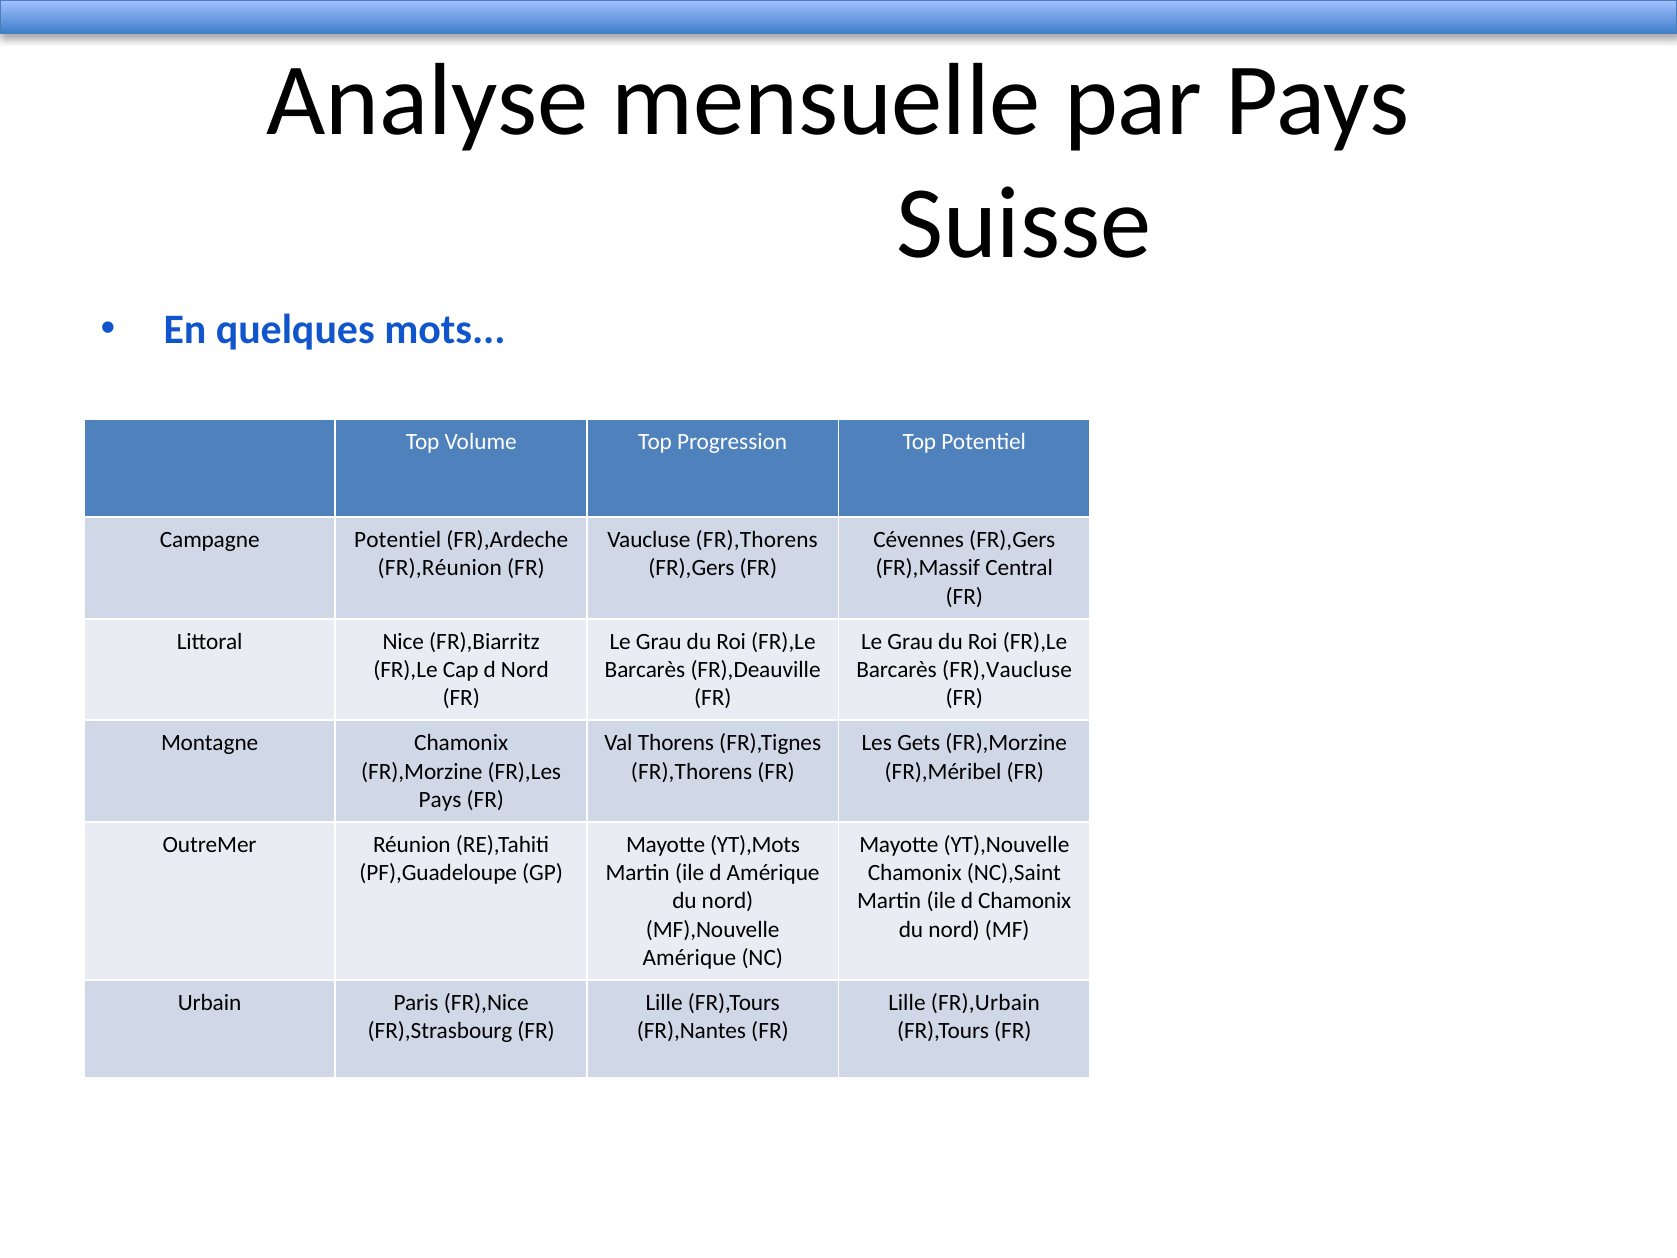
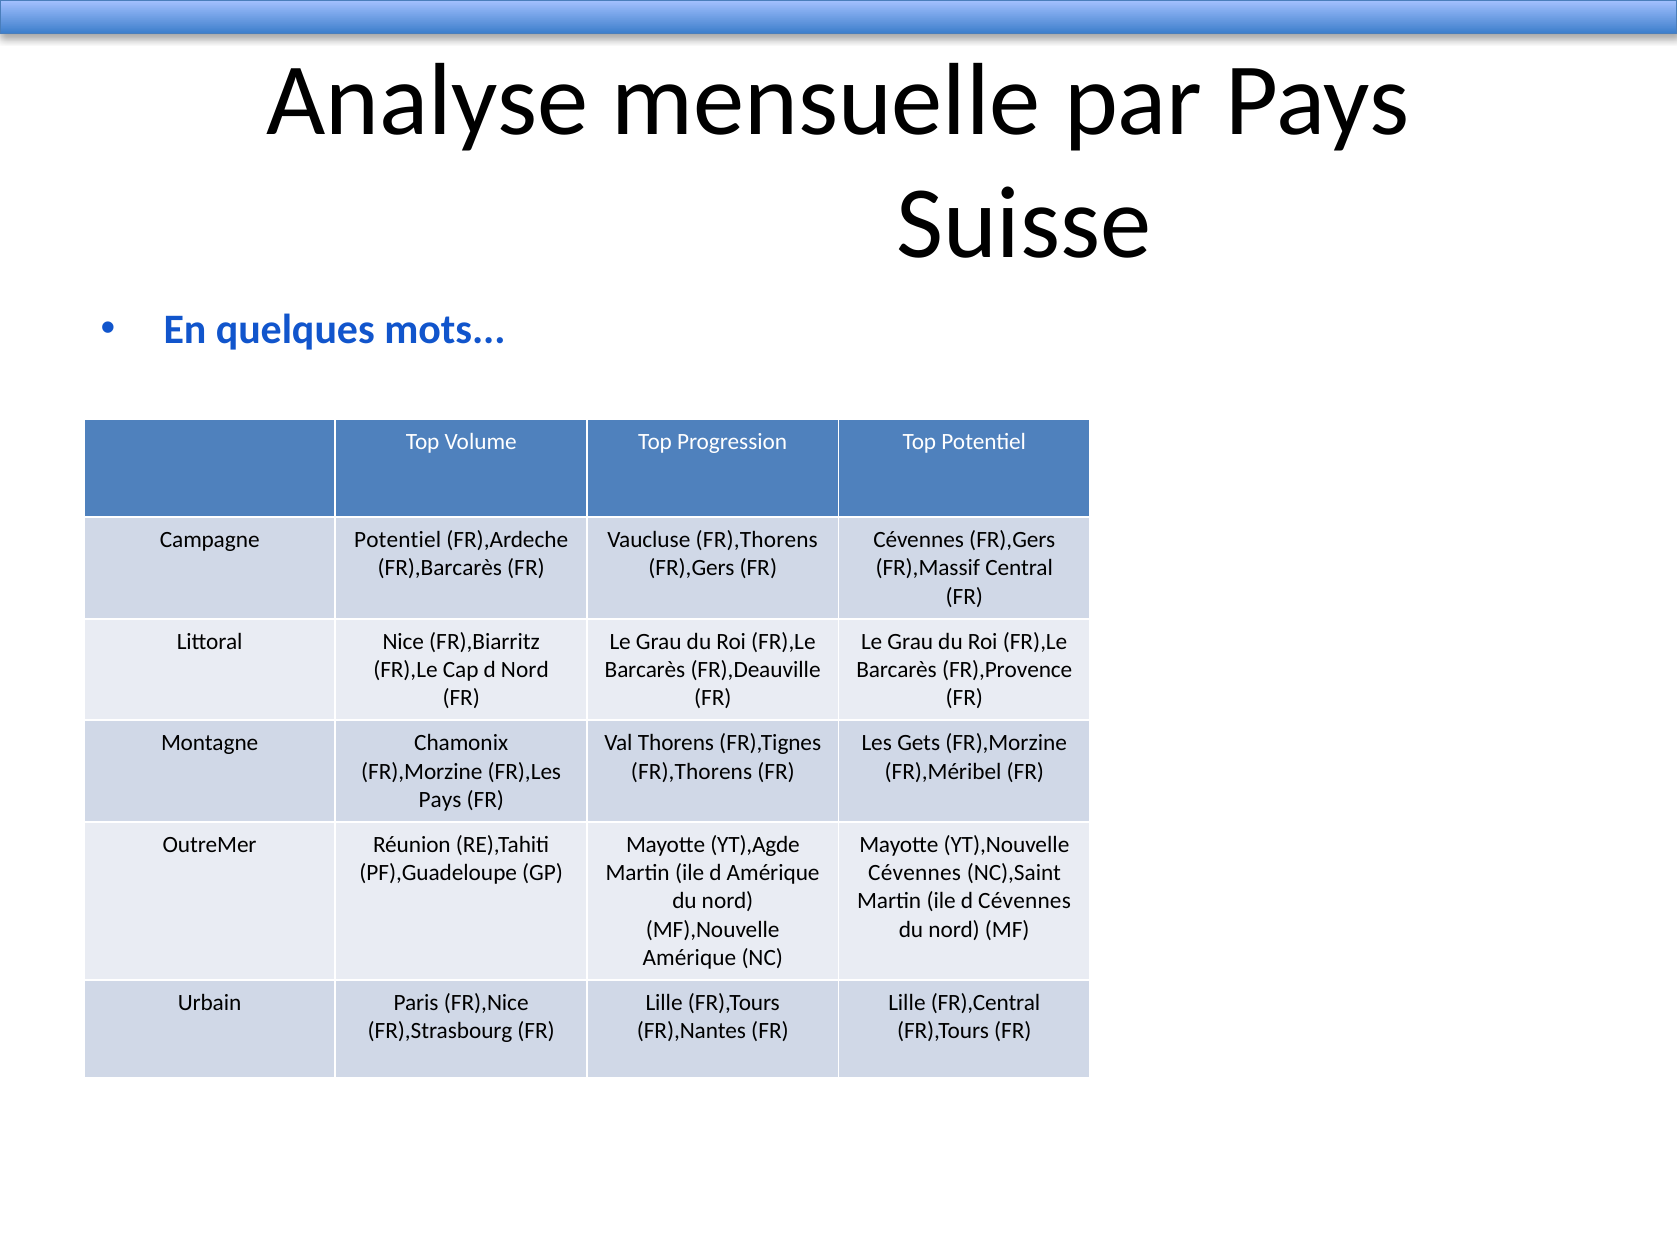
FR),Réunion: FR),Réunion -> FR),Barcarès
FR),Vaucluse: FR),Vaucluse -> FR),Provence
YT),Mots: YT),Mots -> YT),Agde
Chamonix at (915, 873): Chamonix -> Cévennes
d Chamonix: Chamonix -> Cévennes
FR),Urbain: FR),Urbain -> FR),Central
